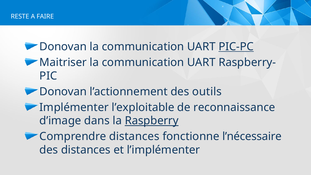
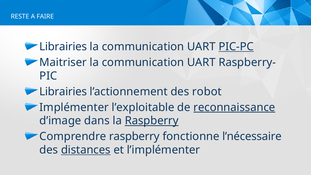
Donovan at (63, 47): Donovan -> Librairies
Donovan at (63, 92): Donovan -> Librairies
outils: outils -> robot
reconnaissance underline: none -> present
Comprendre distances: distances -> raspberry
distances at (86, 150) underline: none -> present
